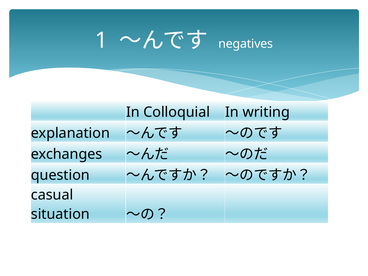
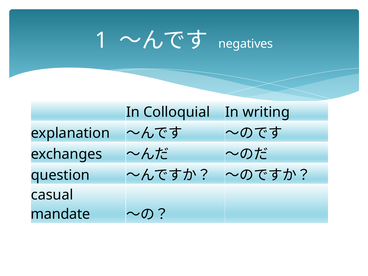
situation: situation -> mandate
